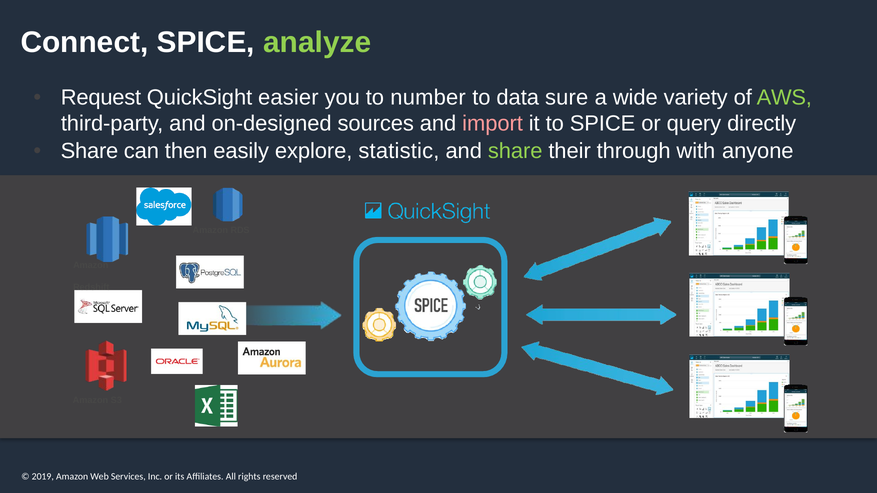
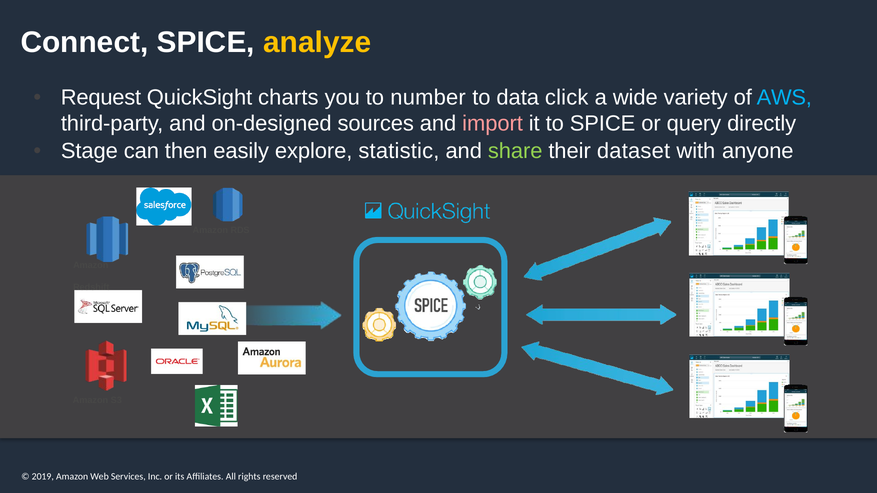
analyze colour: light green -> yellow
easier: easier -> charts
sure: sure -> click
AWS colour: light green -> light blue
Share at (89, 151): Share -> Stage
through: through -> dataset
